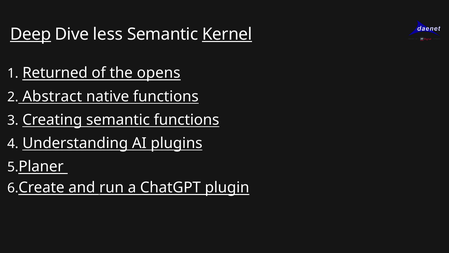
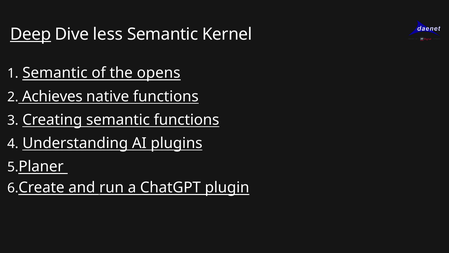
Kernel underline: present -> none
Returned at (55, 73): Returned -> Semantic
Abstract: Abstract -> Achieves
